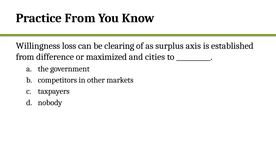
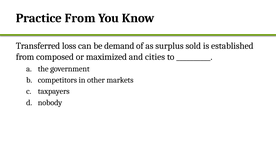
Willingness: Willingness -> Transferred
clearing: clearing -> demand
axis: axis -> sold
difference: difference -> composed
